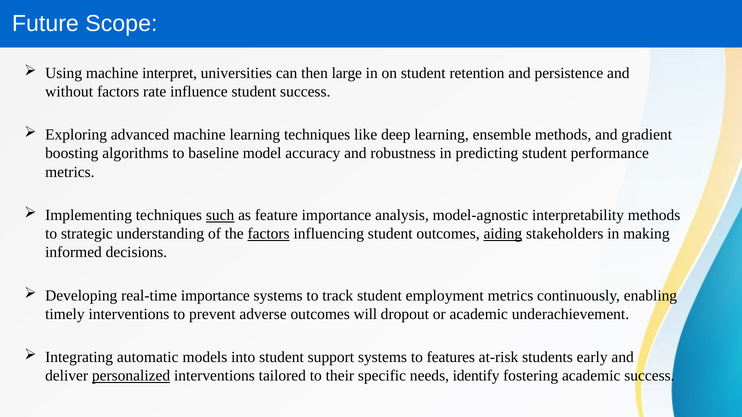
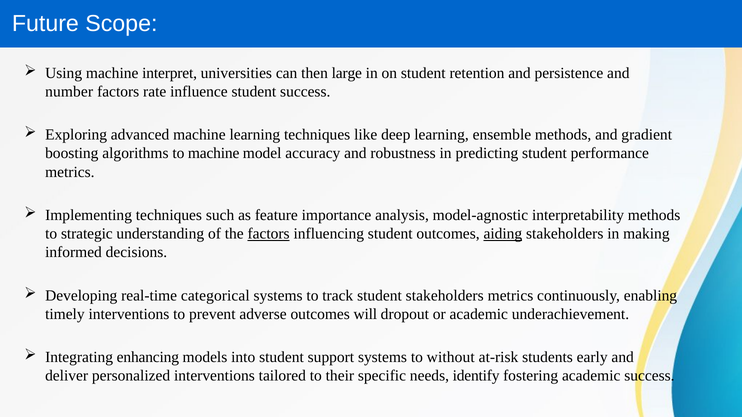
without: without -> number
to baseline: baseline -> machine
such underline: present -> none
real-time importance: importance -> categorical
student employment: employment -> stakeholders
automatic: automatic -> enhancing
features: features -> without
personalized underline: present -> none
